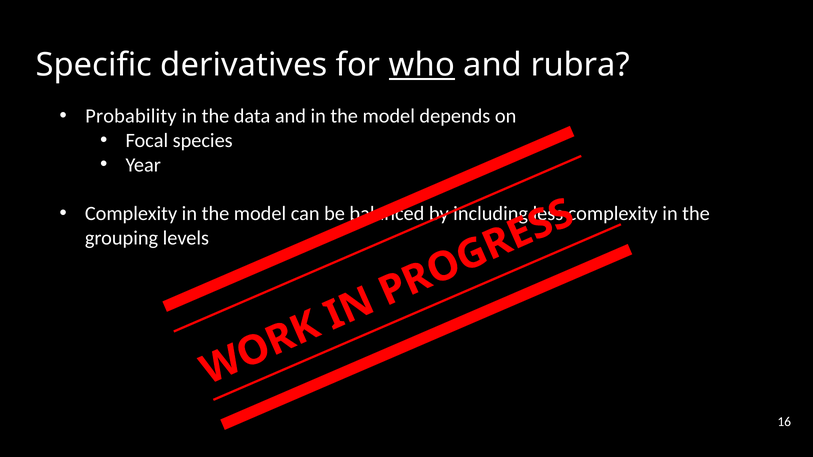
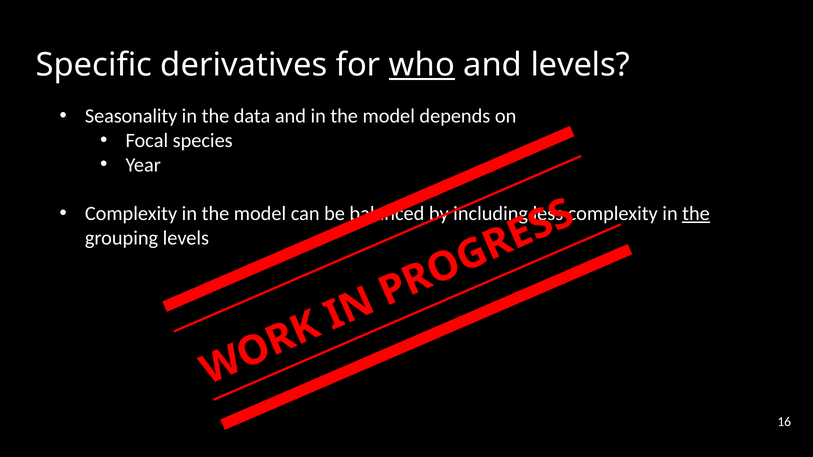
and rubra: rubra -> levels
Probability: Probability -> Seasonality
the at (696, 214) underline: none -> present
